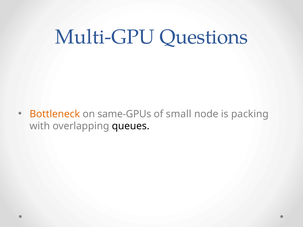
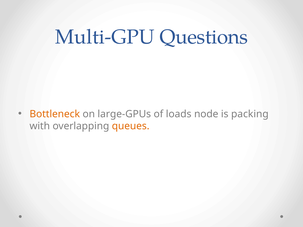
same-GPUs: same-GPUs -> large-GPUs
small: small -> loads
queues colour: black -> orange
